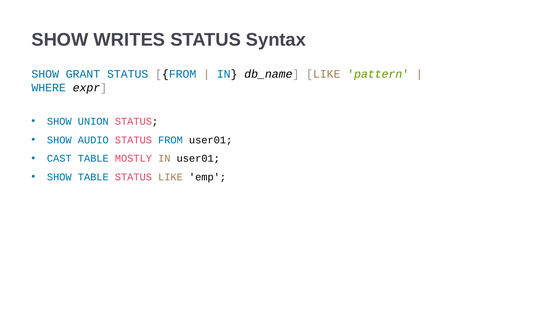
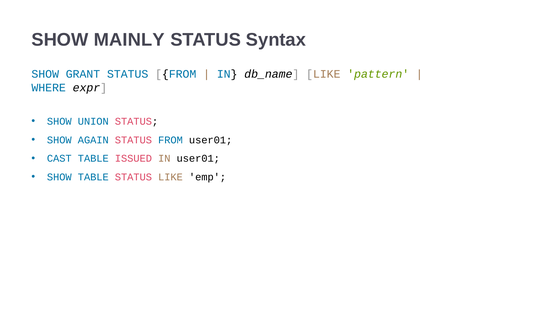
WRITES: WRITES -> MAINLY
AUDIO: AUDIO -> AGAIN
MOSTLY: MOSTLY -> ISSUED
